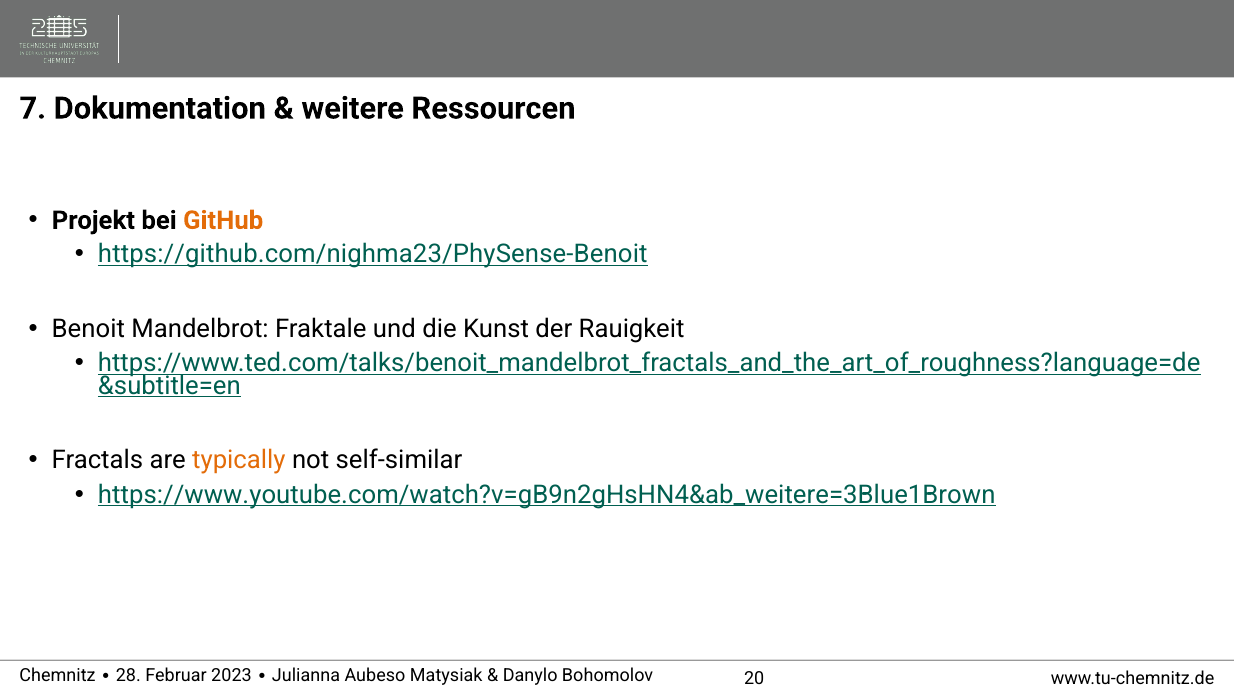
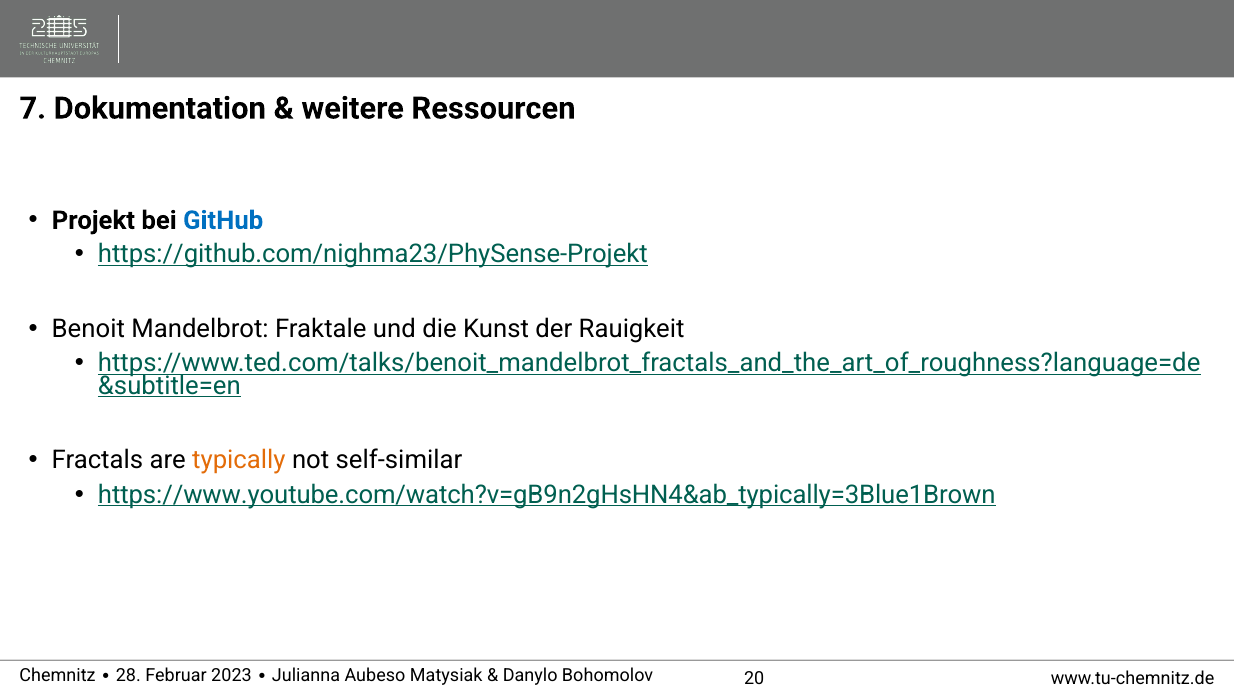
GitHub colour: orange -> blue
https://github.com/nighma23/PhySense-Benoit: https://github.com/nighma23/PhySense-Benoit -> https://github.com/nighma23/PhySense-Projekt
https://www.youtube.com/watch?v=gB9n2gHsHN4&ab_weitere=3Blue1Brown: https://www.youtube.com/watch?v=gB9n2gHsHN4&ab_weitere=3Blue1Brown -> https://www.youtube.com/watch?v=gB9n2gHsHN4&ab_typically=3Blue1Brown
